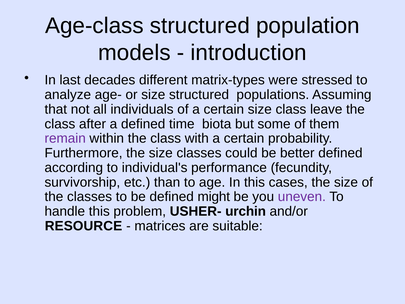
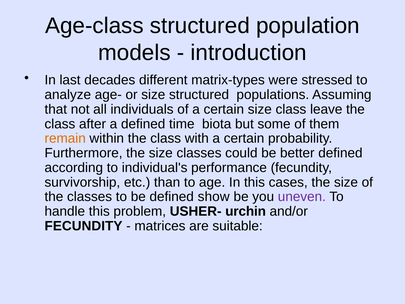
remain colour: purple -> orange
might: might -> show
RESOURCE at (83, 226): RESOURCE -> FECUNDITY
